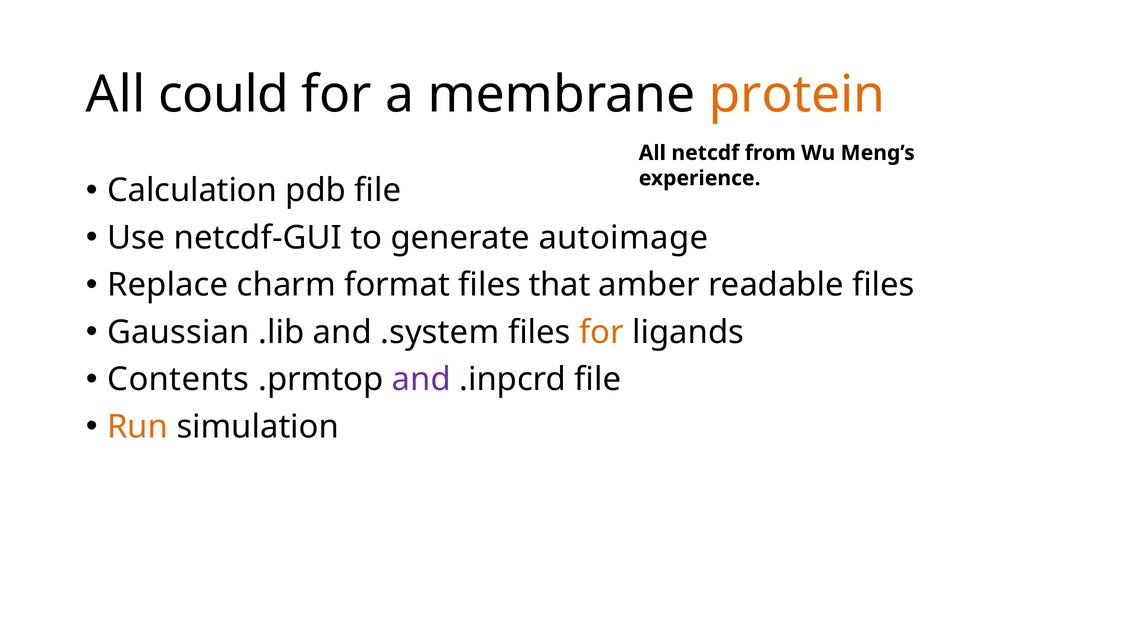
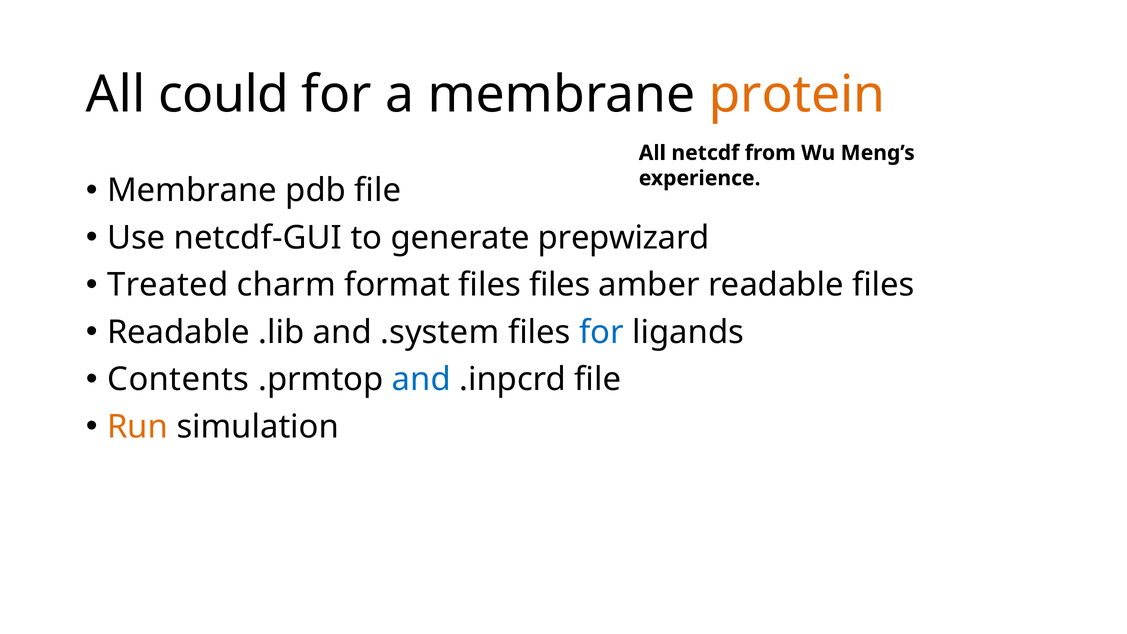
Calculation at (192, 191): Calculation -> Membrane
autoimage: autoimage -> prepwizard
Replace: Replace -> Treated
files that: that -> files
Gaussian at (178, 332): Gaussian -> Readable
for at (601, 332) colour: orange -> blue
and at (421, 380) colour: purple -> blue
